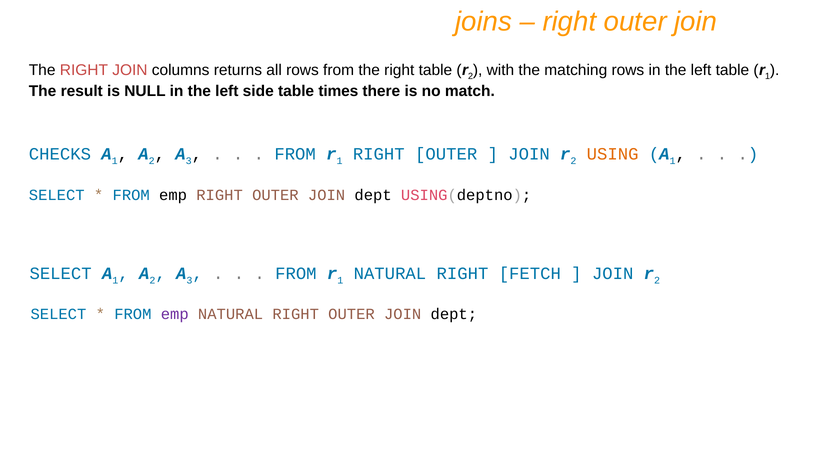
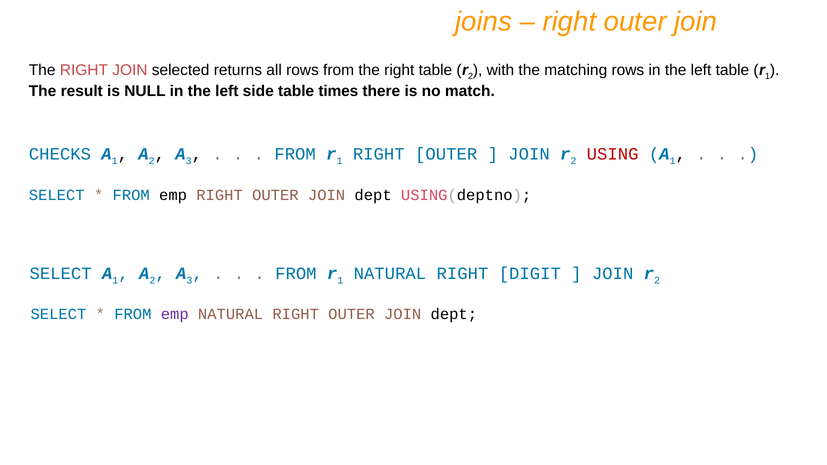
columns: columns -> selected
USING colour: orange -> red
FETCH: FETCH -> DIGIT
